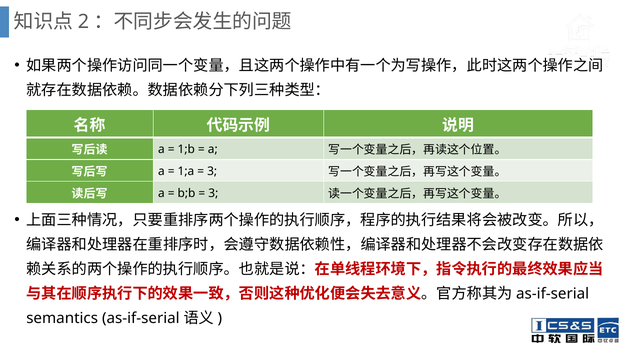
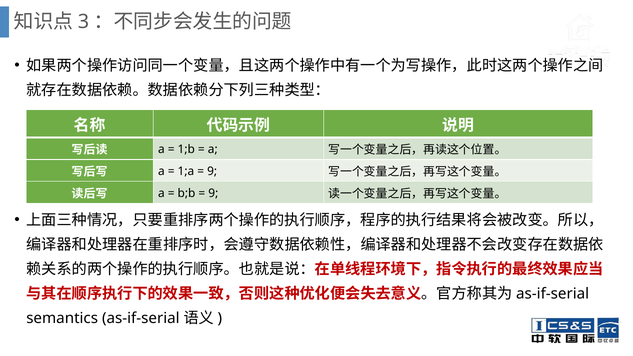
2: 2 -> 3
3 at (212, 171): 3 -> 9
3 at (213, 193): 3 -> 9
